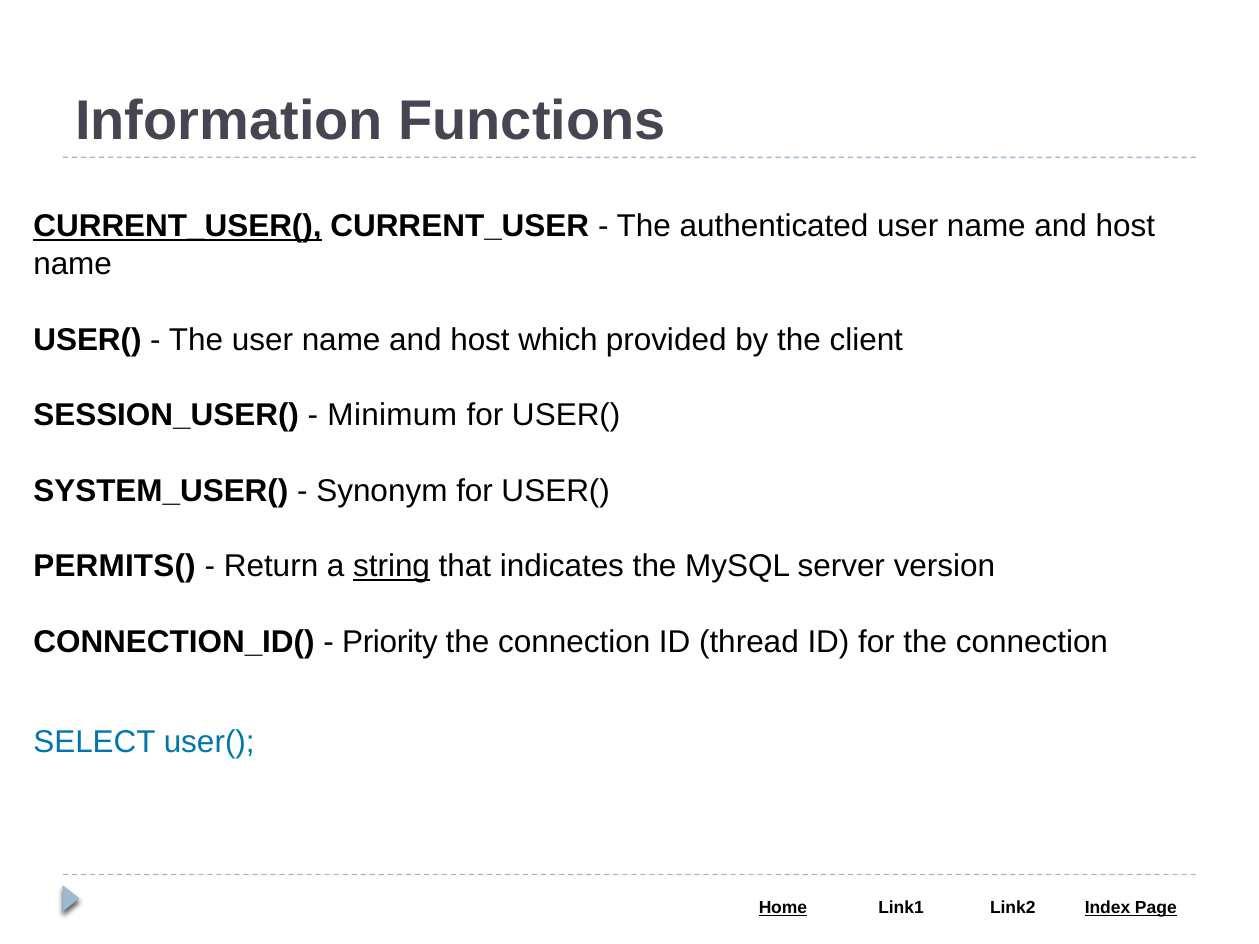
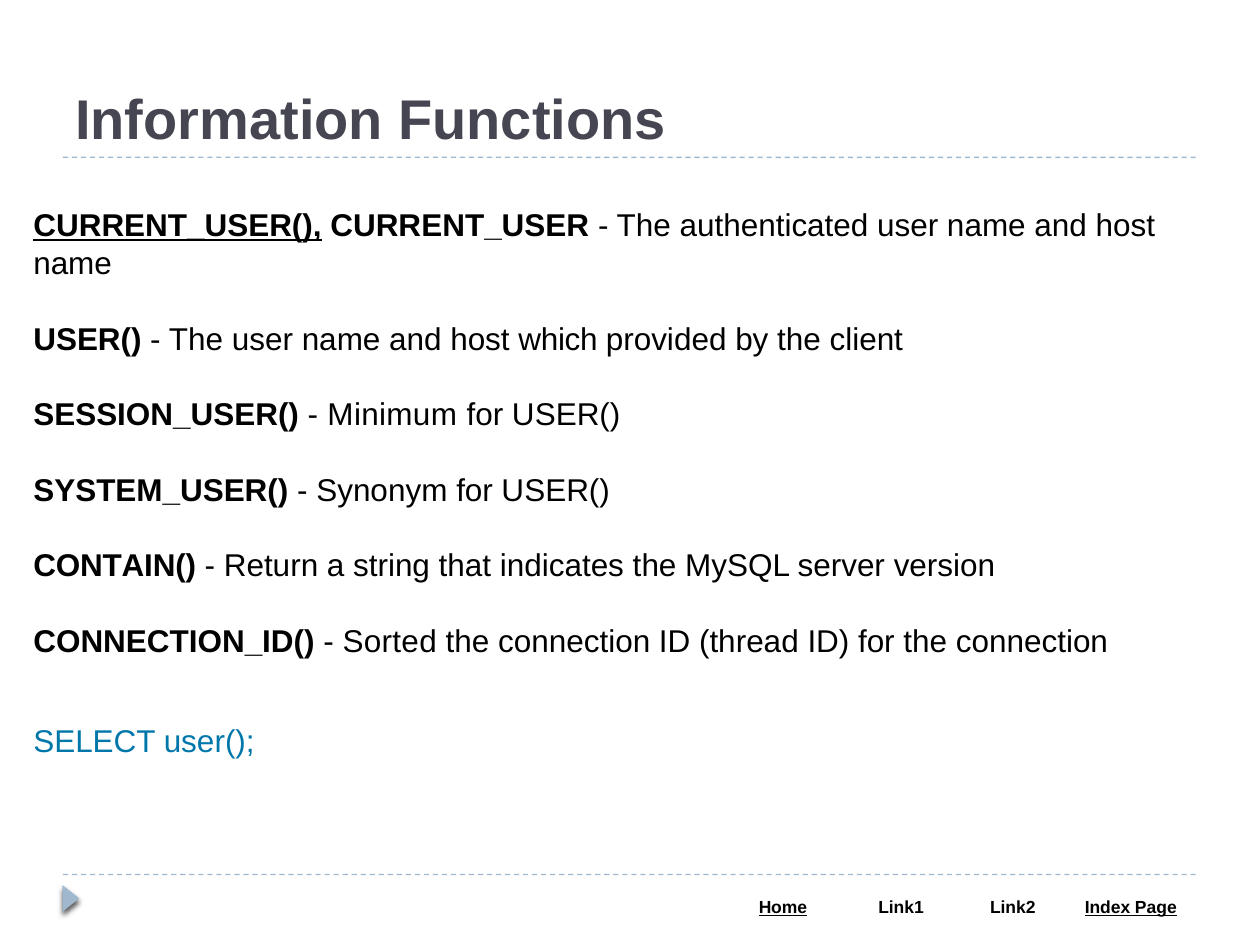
PERMITS(: PERMITS( -> CONTAIN(
string underline: present -> none
Priority: Priority -> Sorted
